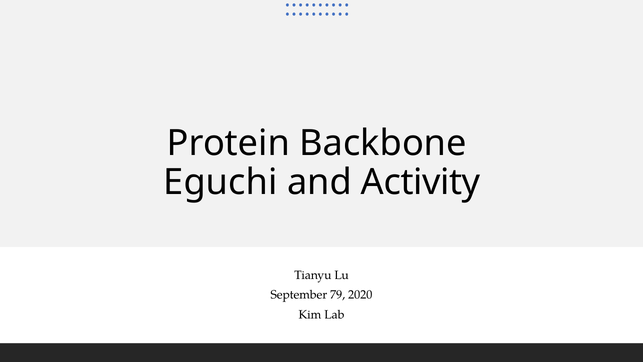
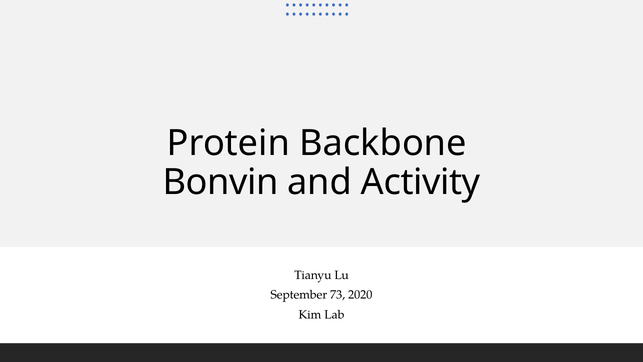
Eguchi: Eguchi -> Bonvin
79: 79 -> 73
